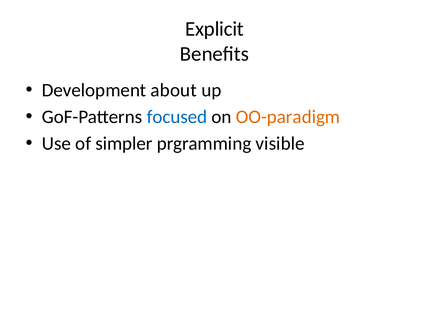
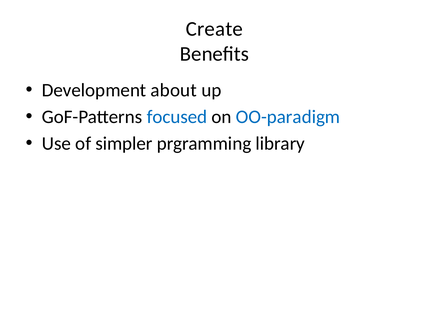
Explicit: Explicit -> Create
OO-paradigm colour: orange -> blue
visible: visible -> library
